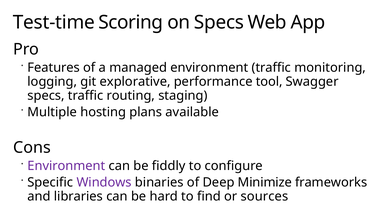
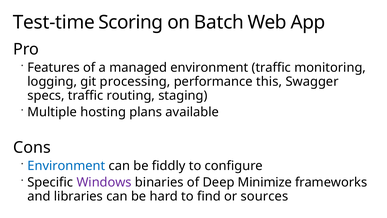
on Specs: Specs -> Batch
explorative: explorative -> processing
tool: tool -> this
Environment at (66, 166) colour: purple -> blue
